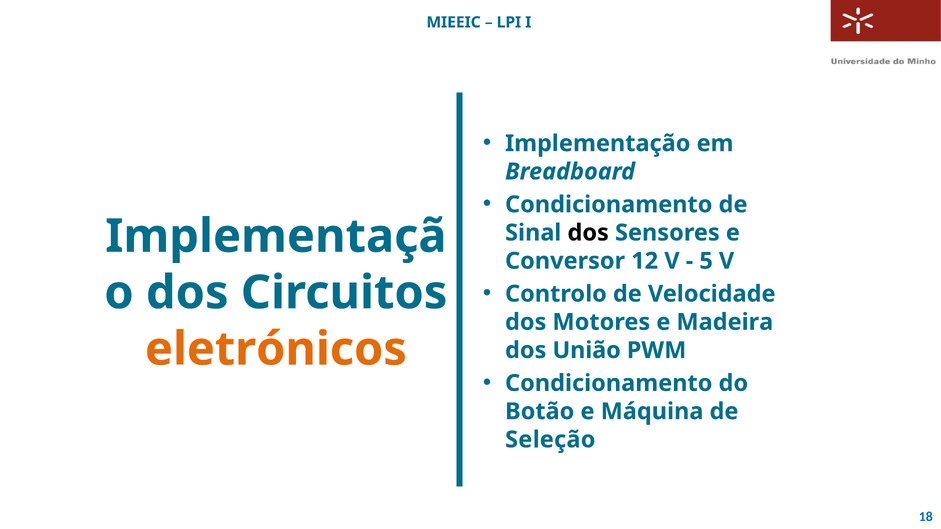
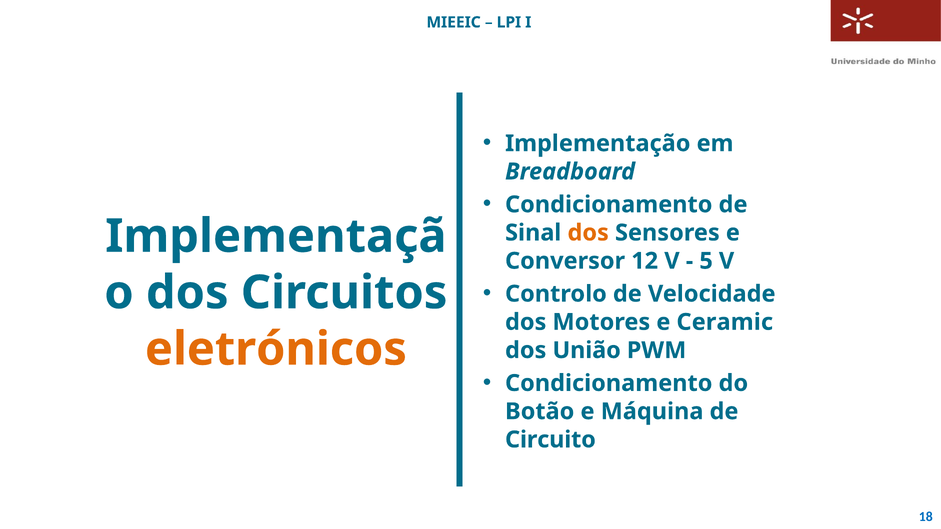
dos at (588, 233) colour: black -> orange
Madeira: Madeira -> Ceramic
Seleção: Seleção -> Circuito
